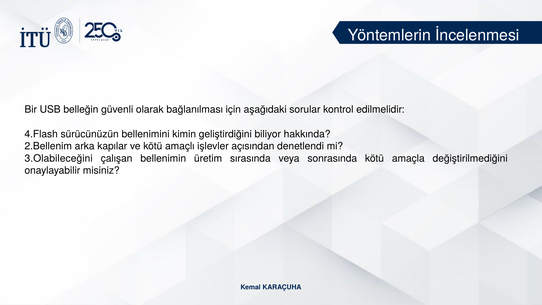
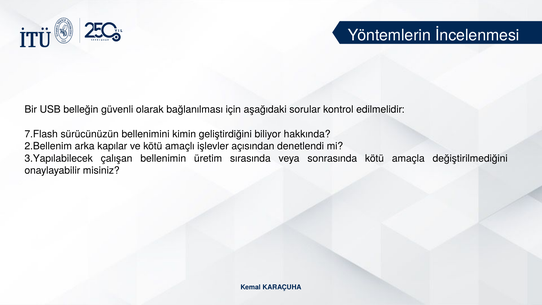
4.Flash: 4.Flash -> 7.Flash
3.Olabileceğini: 3.Olabileceğini -> 3.Yapılabilecek
